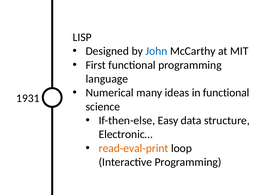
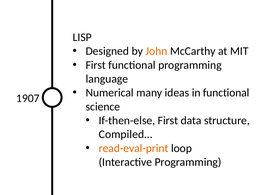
John colour: blue -> orange
1931: 1931 -> 1907
If-then-else Easy: Easy -> First
Electronic…: Electronic… -> Compiled…
